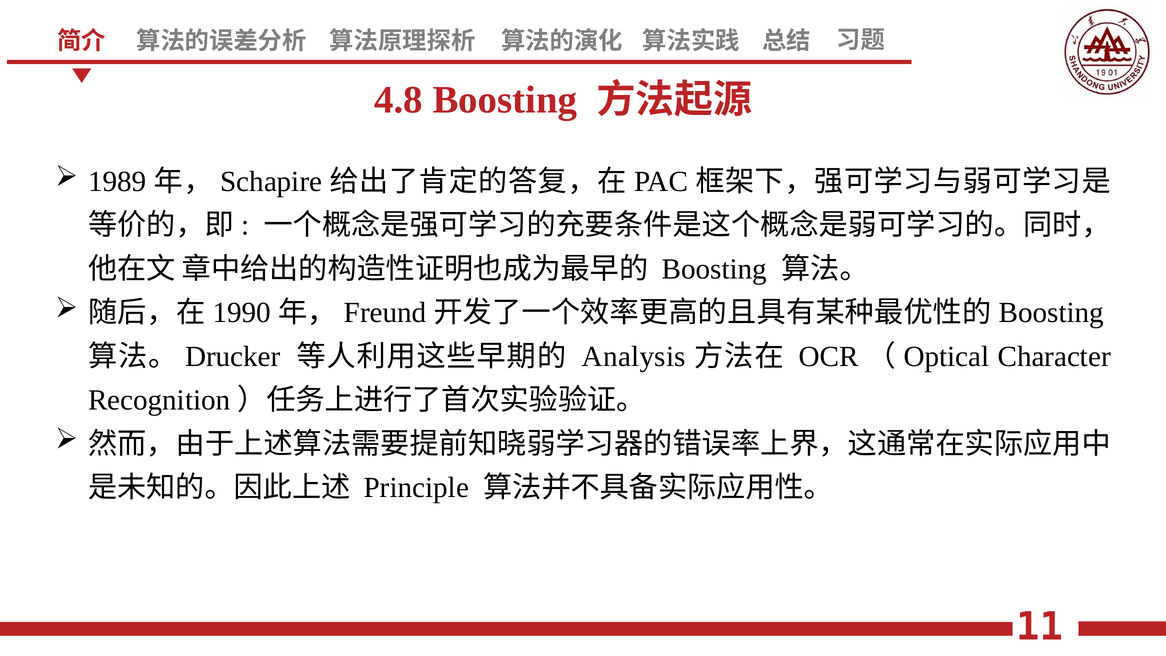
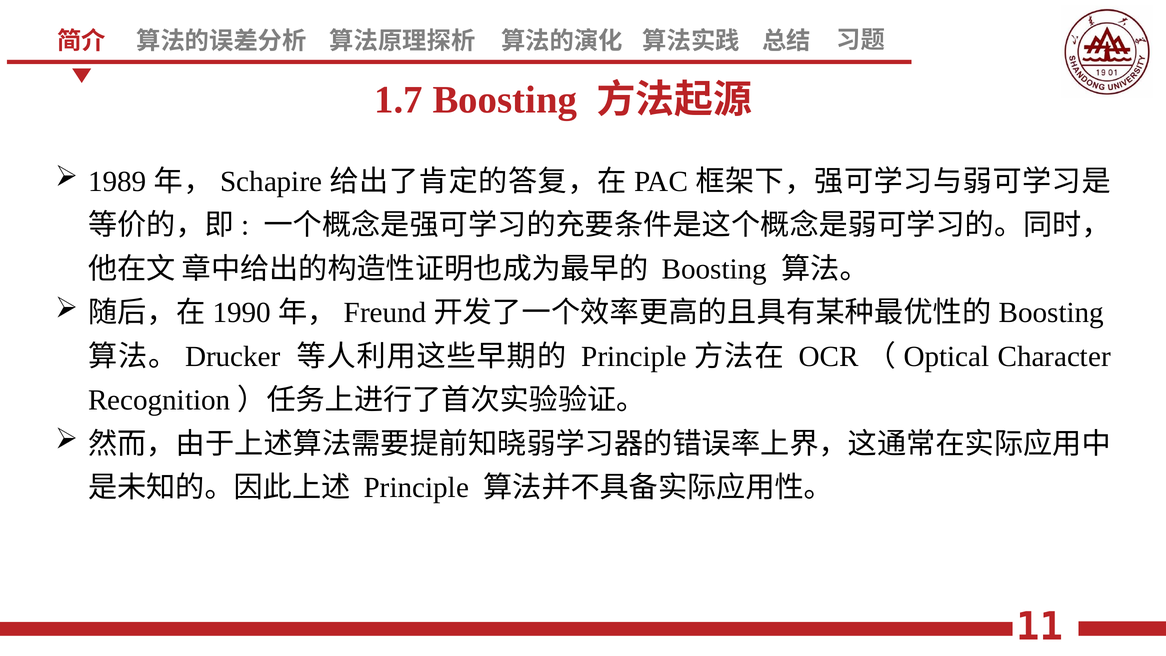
4.8: 4.8 -> 1.7
Analysis at (634, 356): Analysis -> Principle
